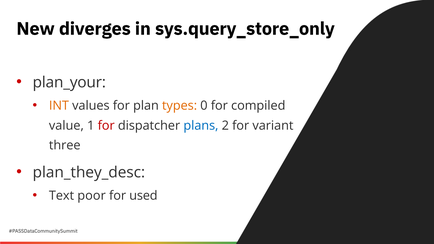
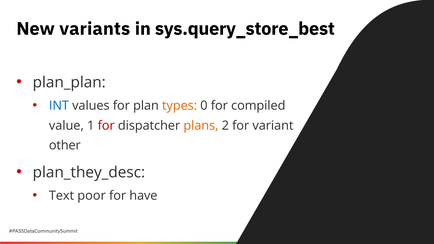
diverges: diverges -> variants
sys.query_store_only: sys.query_store_only -> sys.query_store_best
plan_your: plan_your -> plan_plan
INT colour: orange -> blue
plans colour: blue -> orange
three: three -> other
used: used -> have
